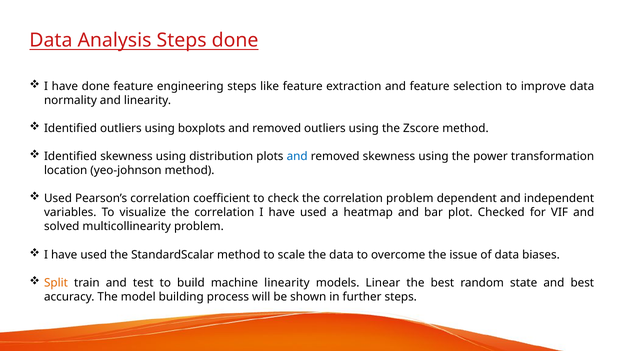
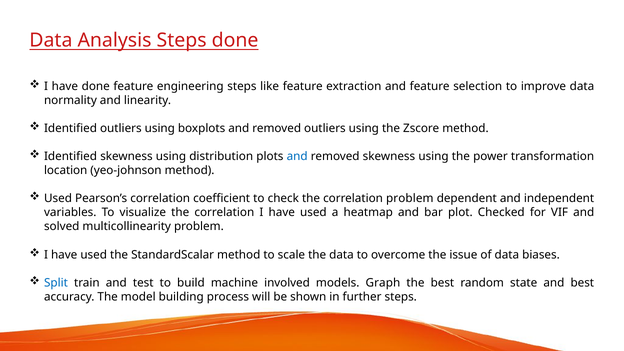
Split colour: orange -> blue
machine linearity: linearity -> involved
Linear: Linear -> Graph
